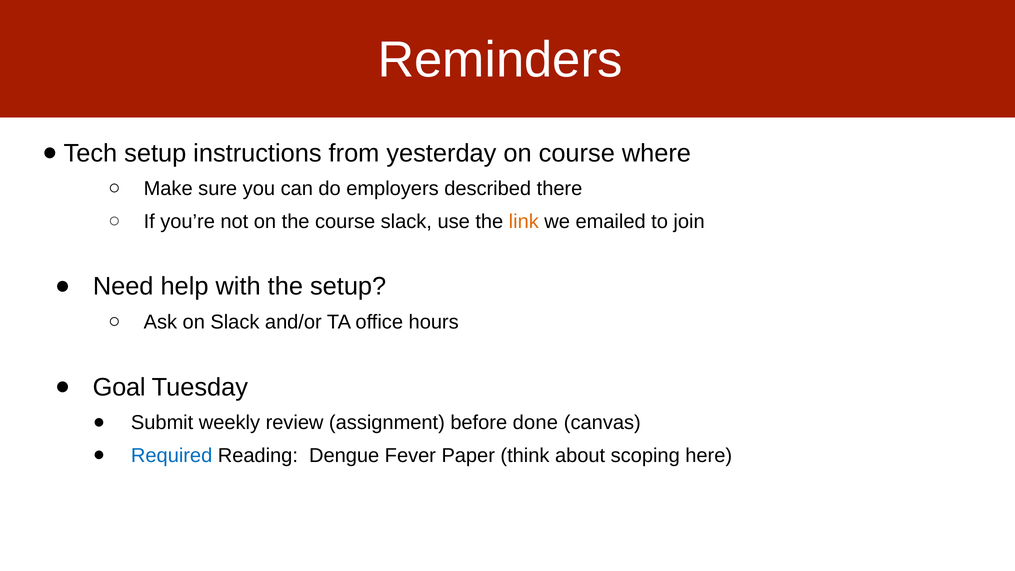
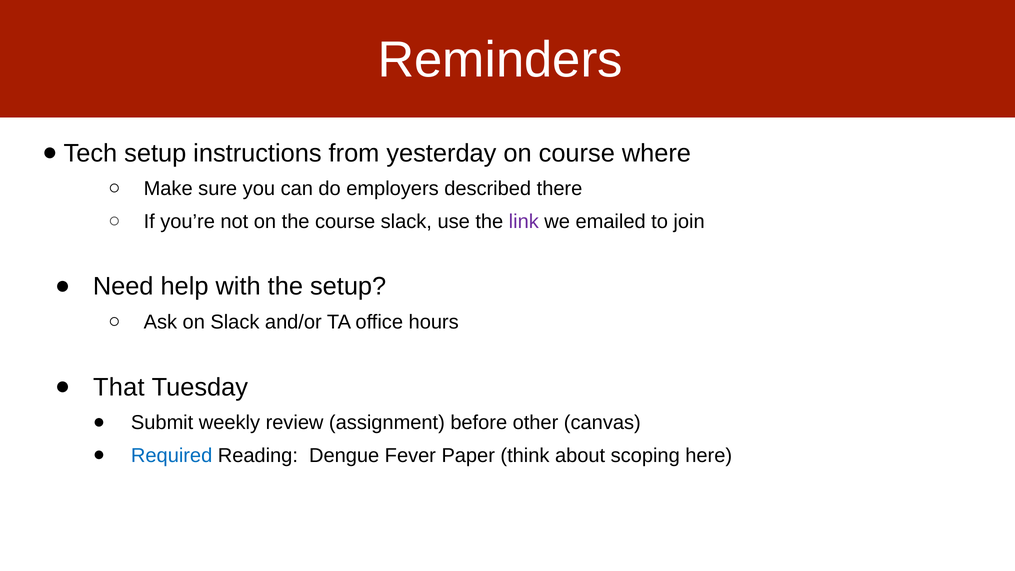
link colour: orange -> purple
Goal: Goal -> That
done: done -> other
